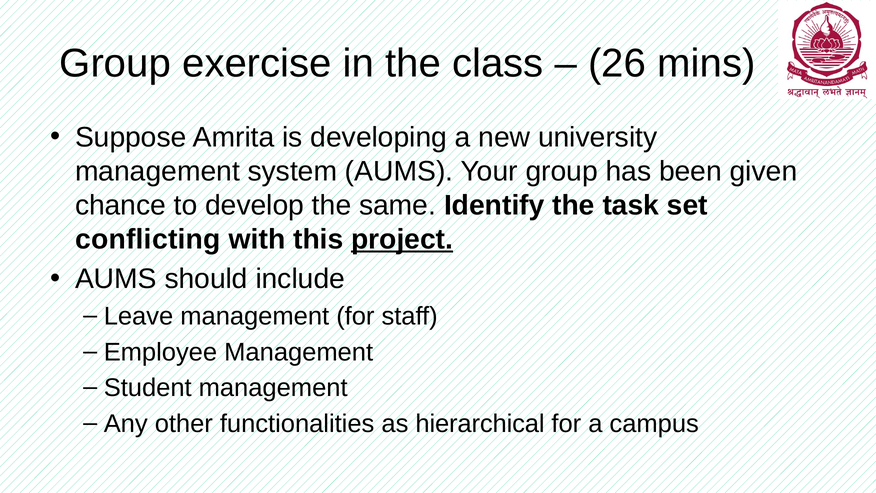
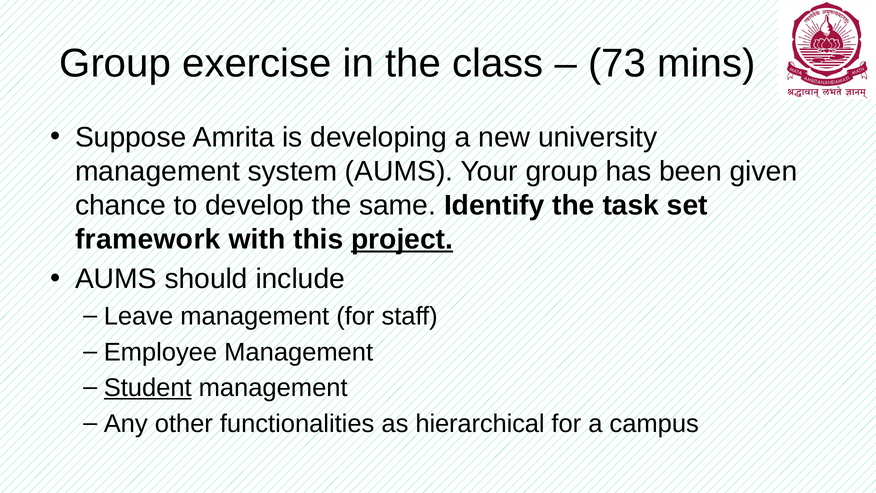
26: 26 -> 73
conflicting: conflicting -> framework
Student underline: none -> present
